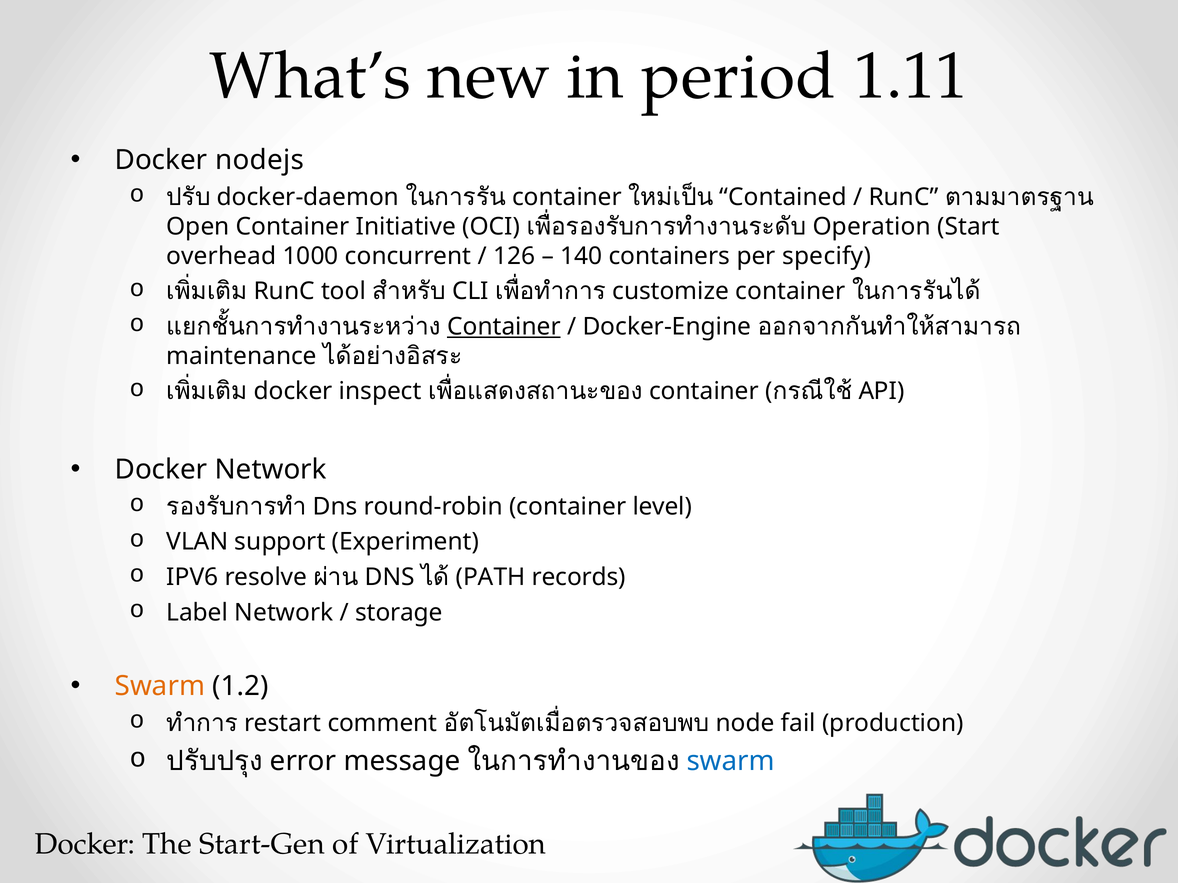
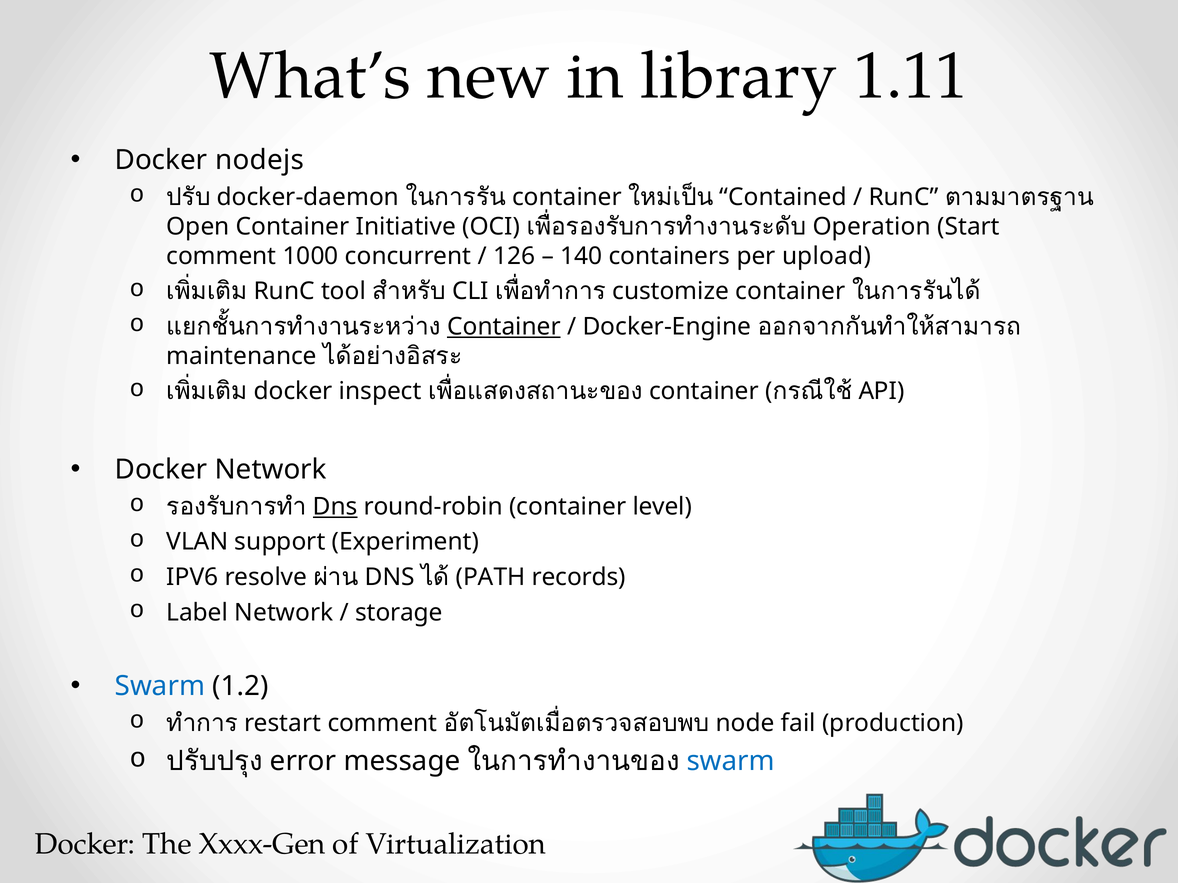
period: period -> library
overhead at (221, 256): overhead -> comment
specify: specify -> upload
Dns at (335, 507) underline: none -> present
Swarm at (160, 686) colour: orange -> blue
Start-Gen: Start-Gen -> Xxxx-Gen
